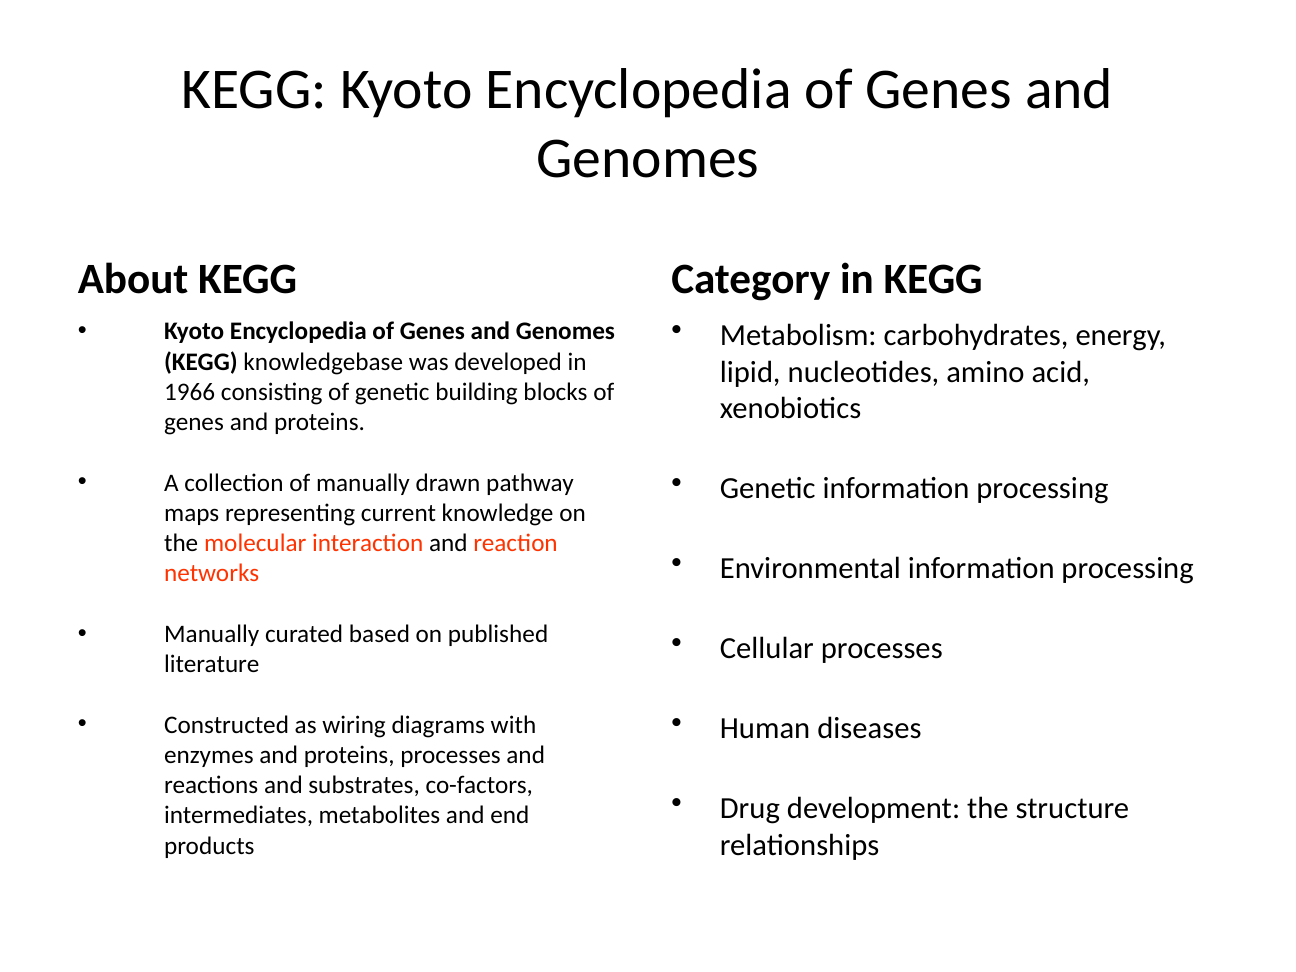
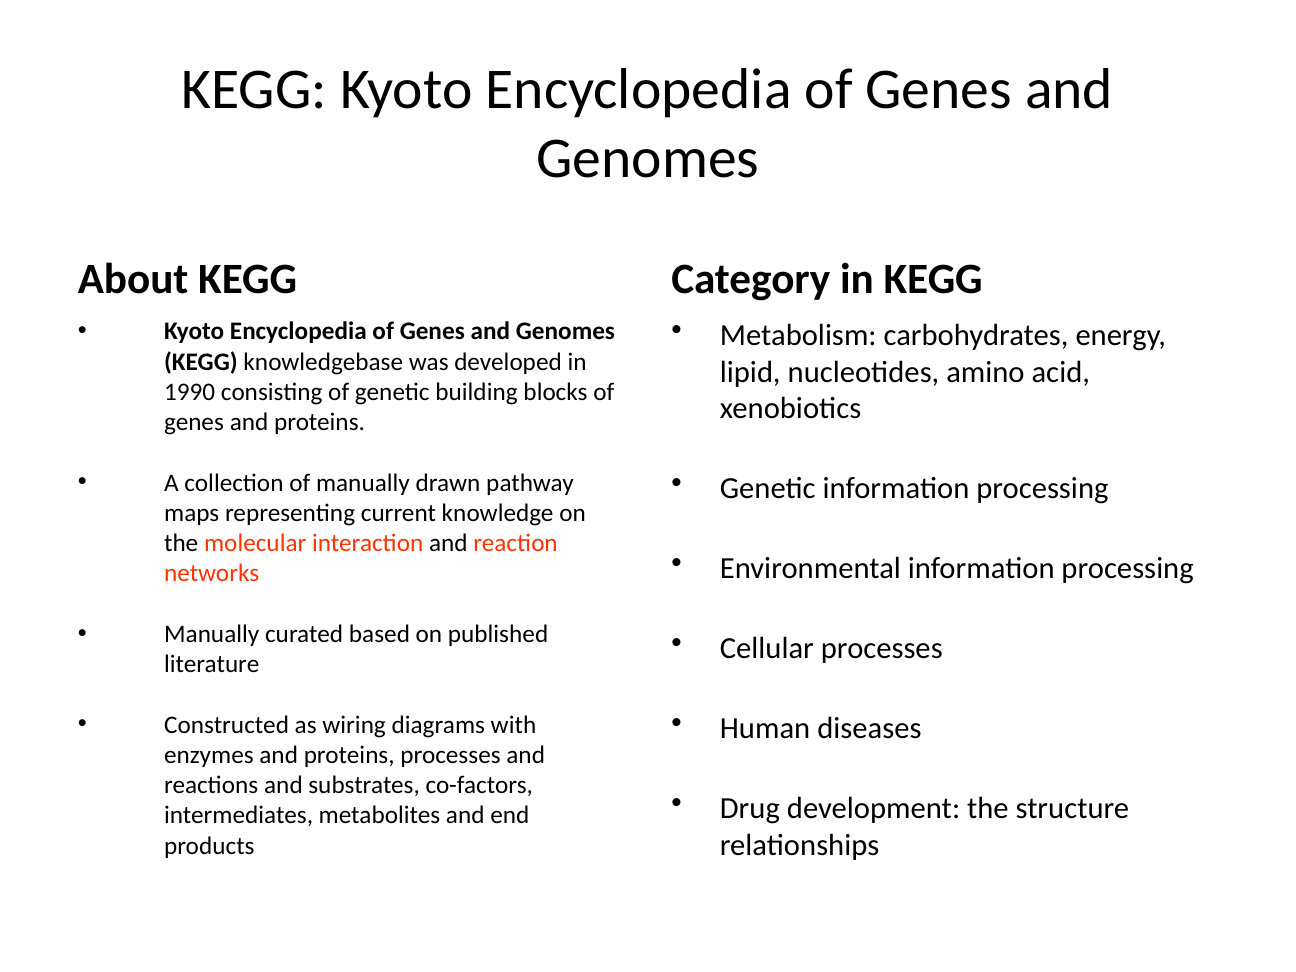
1966: 1966 -> 1990
